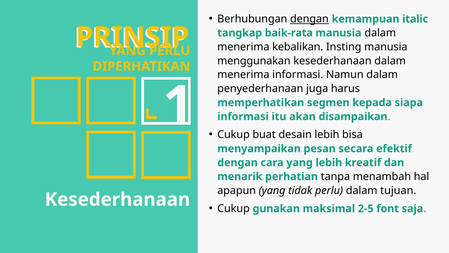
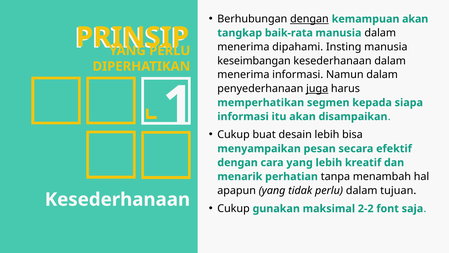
kemampuan italic: italic -> akan
kebalikan: kebalikan -> dipahami
menggunakan: menggunakan -> keseimbangan
juga underline: none -> present
2-5: 2-5 -> 2-2
